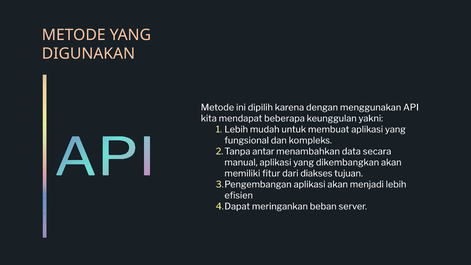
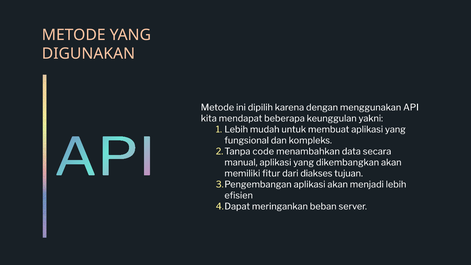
antar: antar -> code
